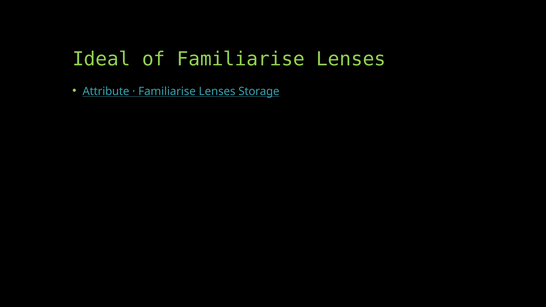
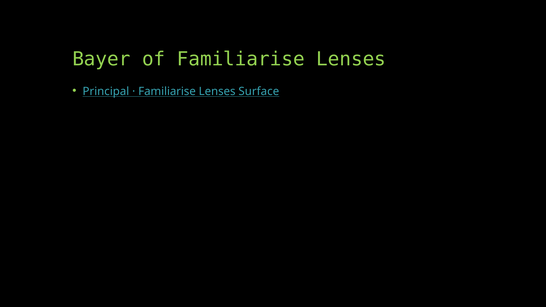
Ideal: Ideal -> Bayer
Attribute: Attribute -> Principal
Storage: Storage -> Surface
